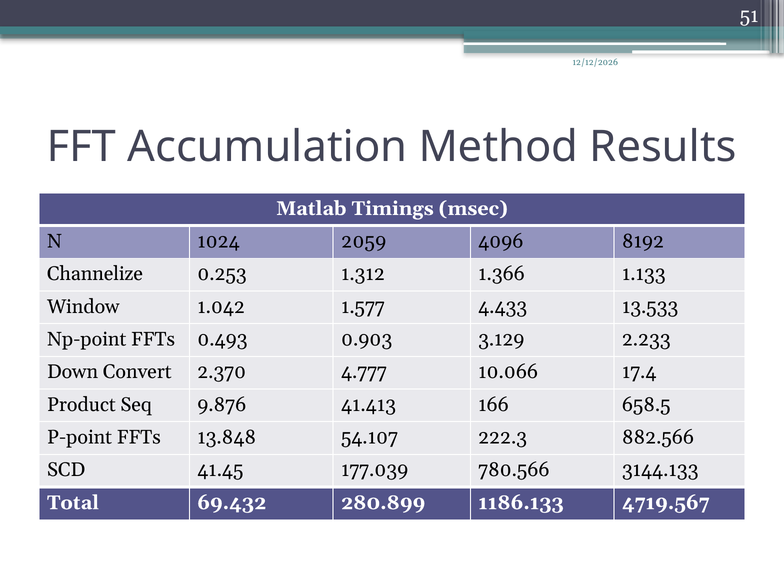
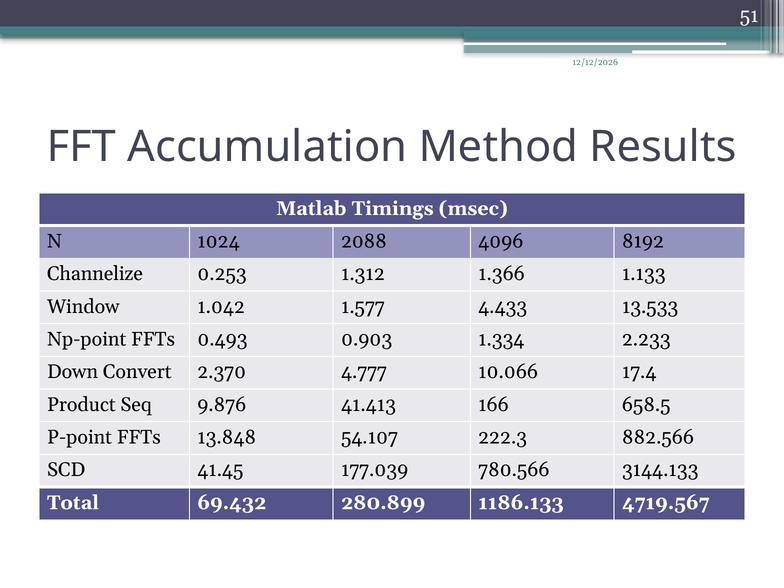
2059: 2059 -> 2088
3.129: 3.129 -> 1.334
